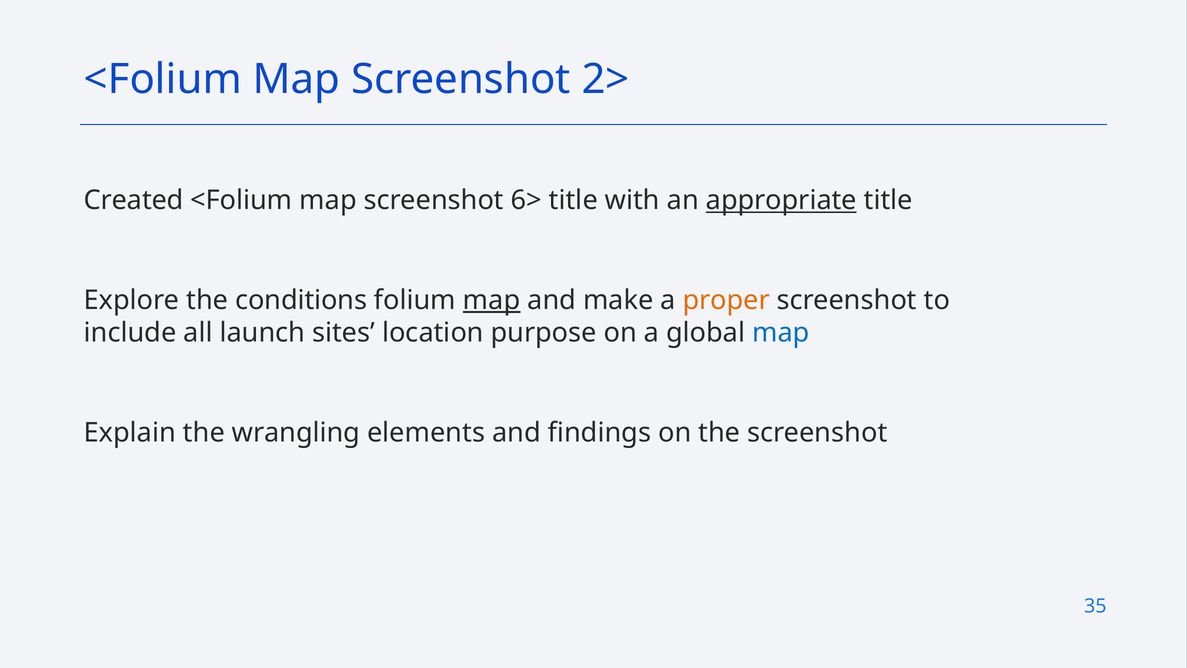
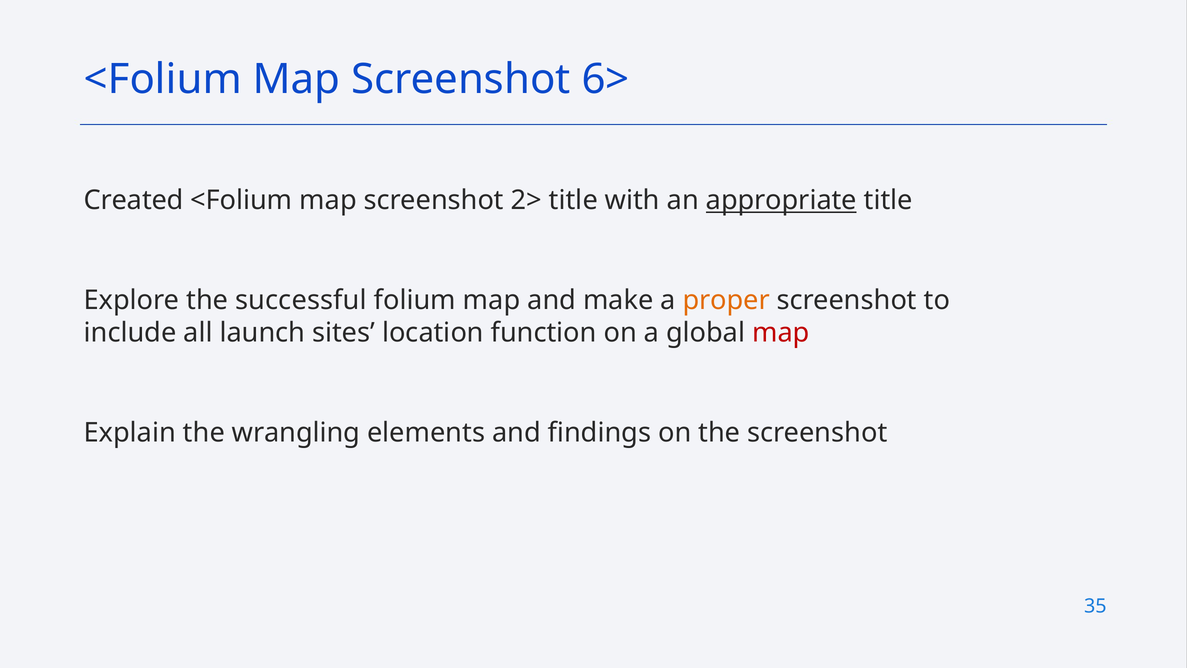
2>: 2> -> 6>
6>: 6> -> 2>
conditions: conditions -> successful
map at (492, 300) underline: present -> none
purpose: purpose -> function
map at (781, 333) colour: blue -> red
